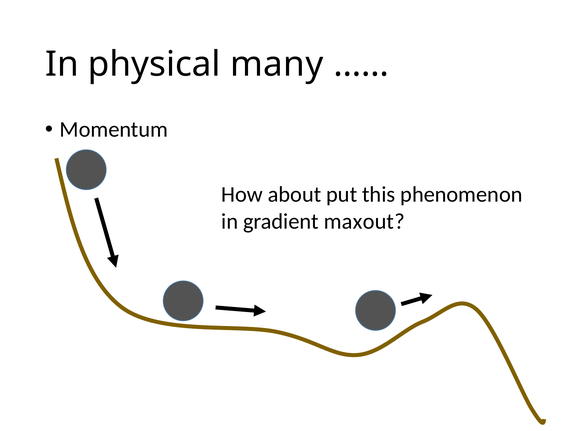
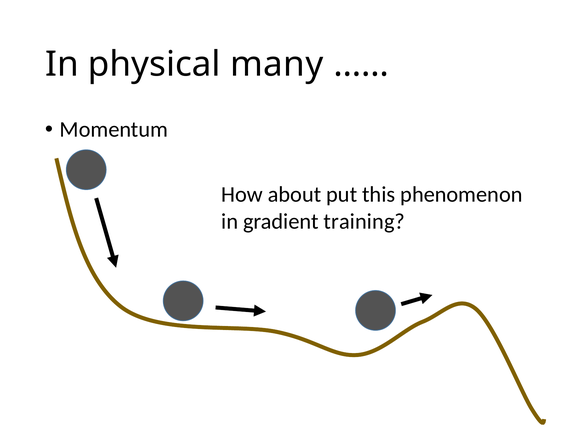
maxout: maxout -> training
